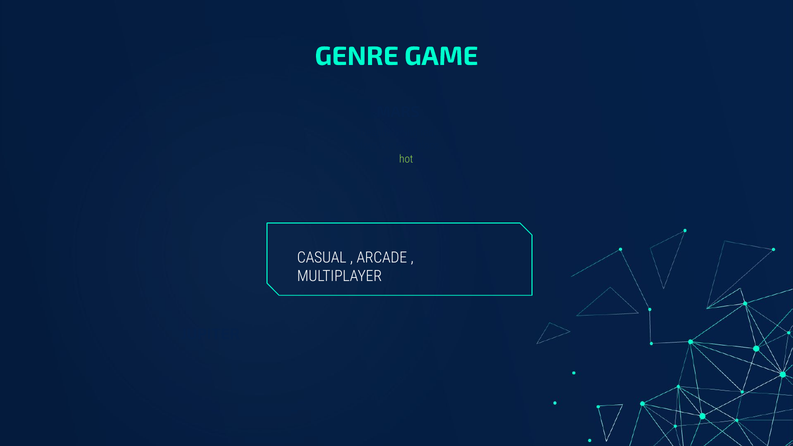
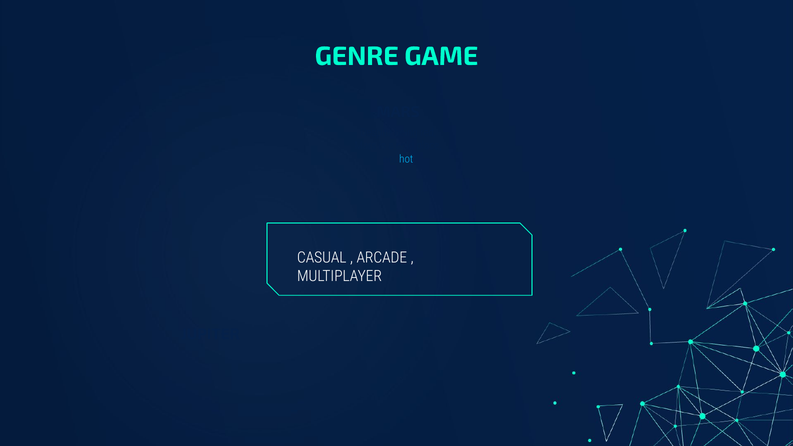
hot colour: light green -> light blue
